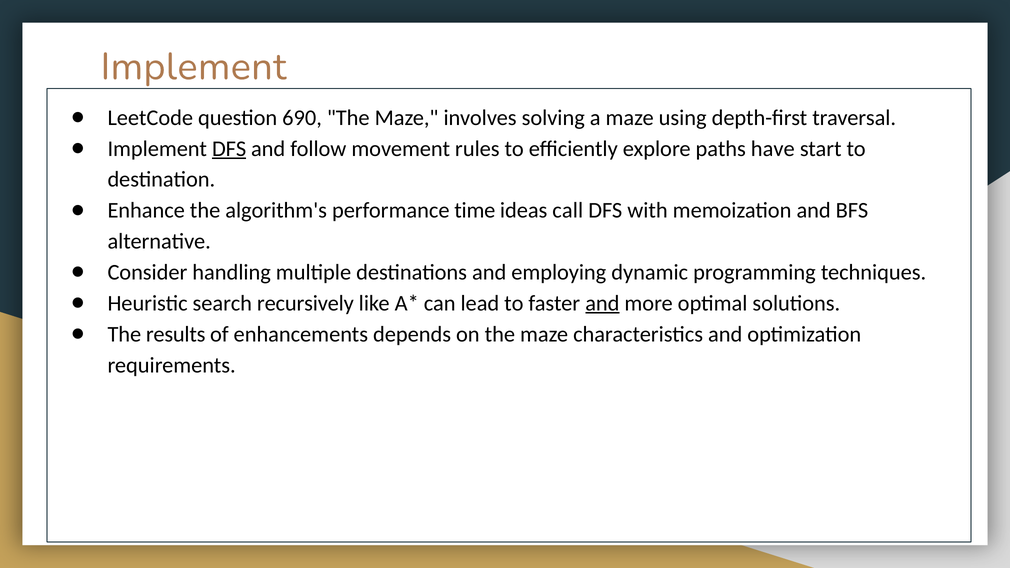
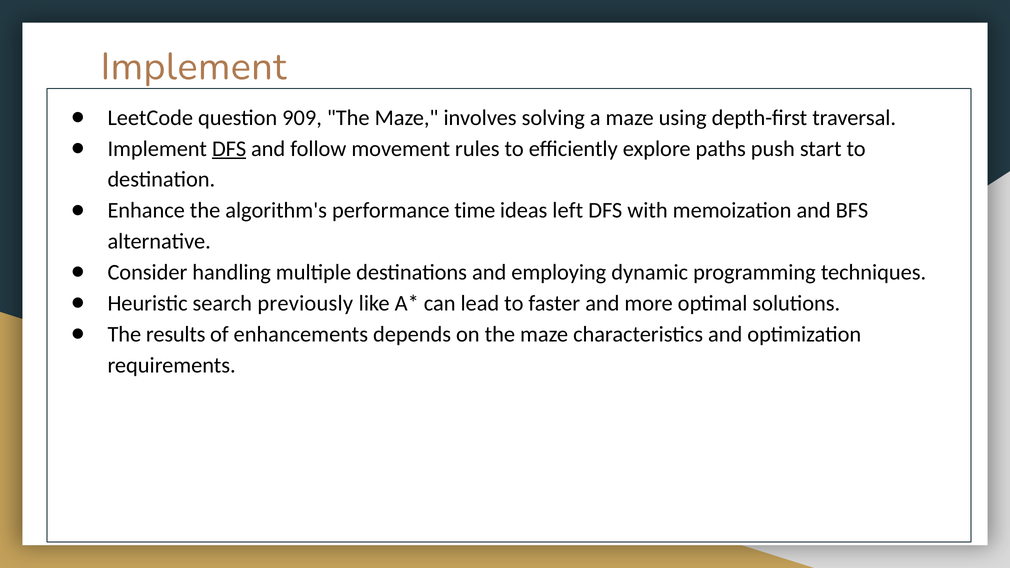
690: 690 -> 909
have: have -> push
call: call -> left
recursively: recursively -> previously
and at (602, 303) underline: present -> none
